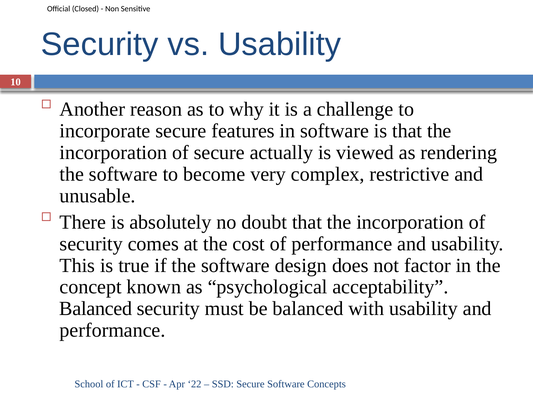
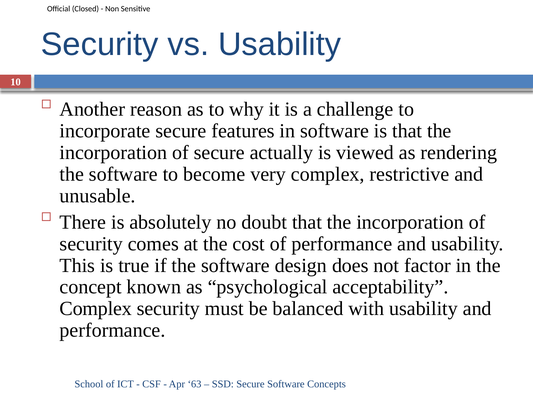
Balanced at (96, 308): Balanced -> Complex
22: 22 -> 63
